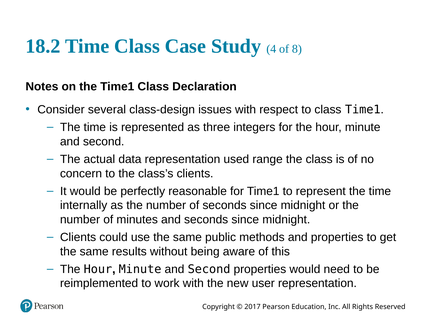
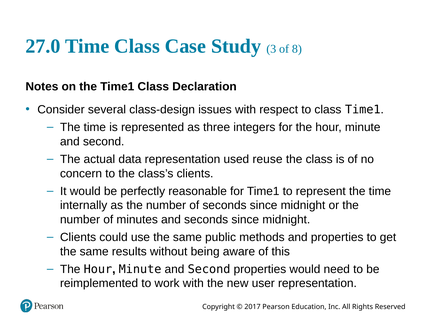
18.2: 18.2 -> 27.0
4: 4 -> 3
range: range -> reuse
